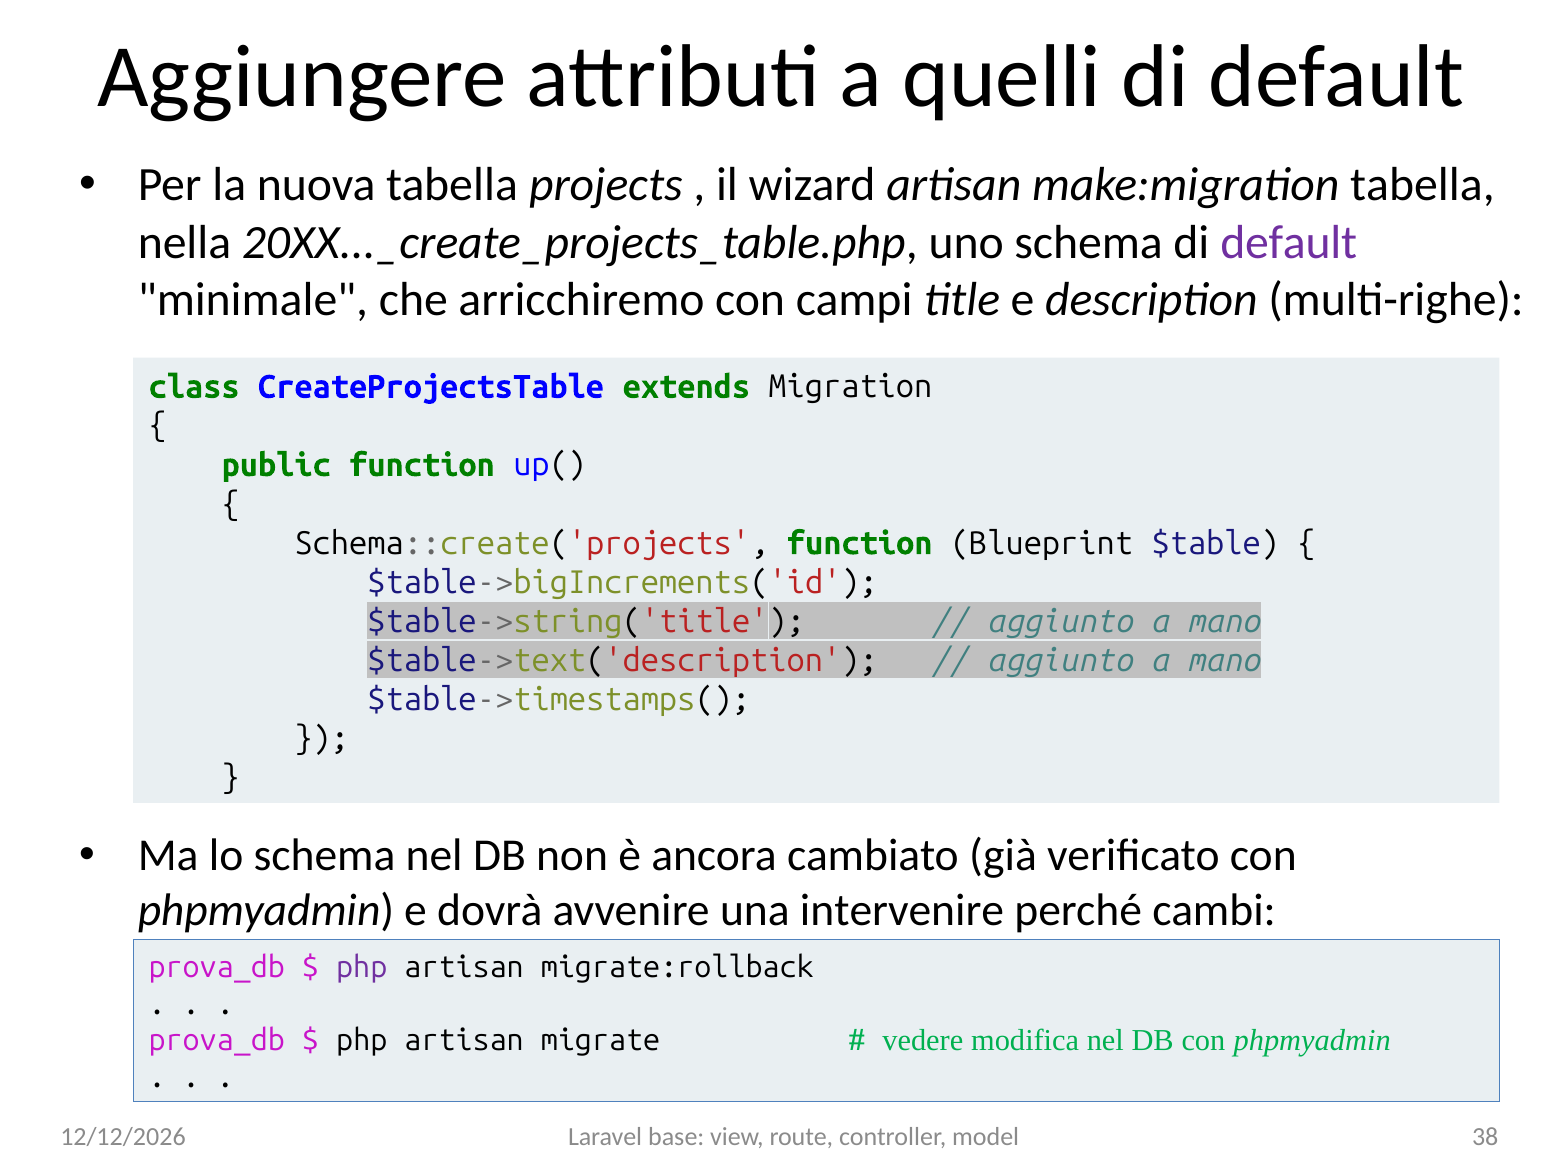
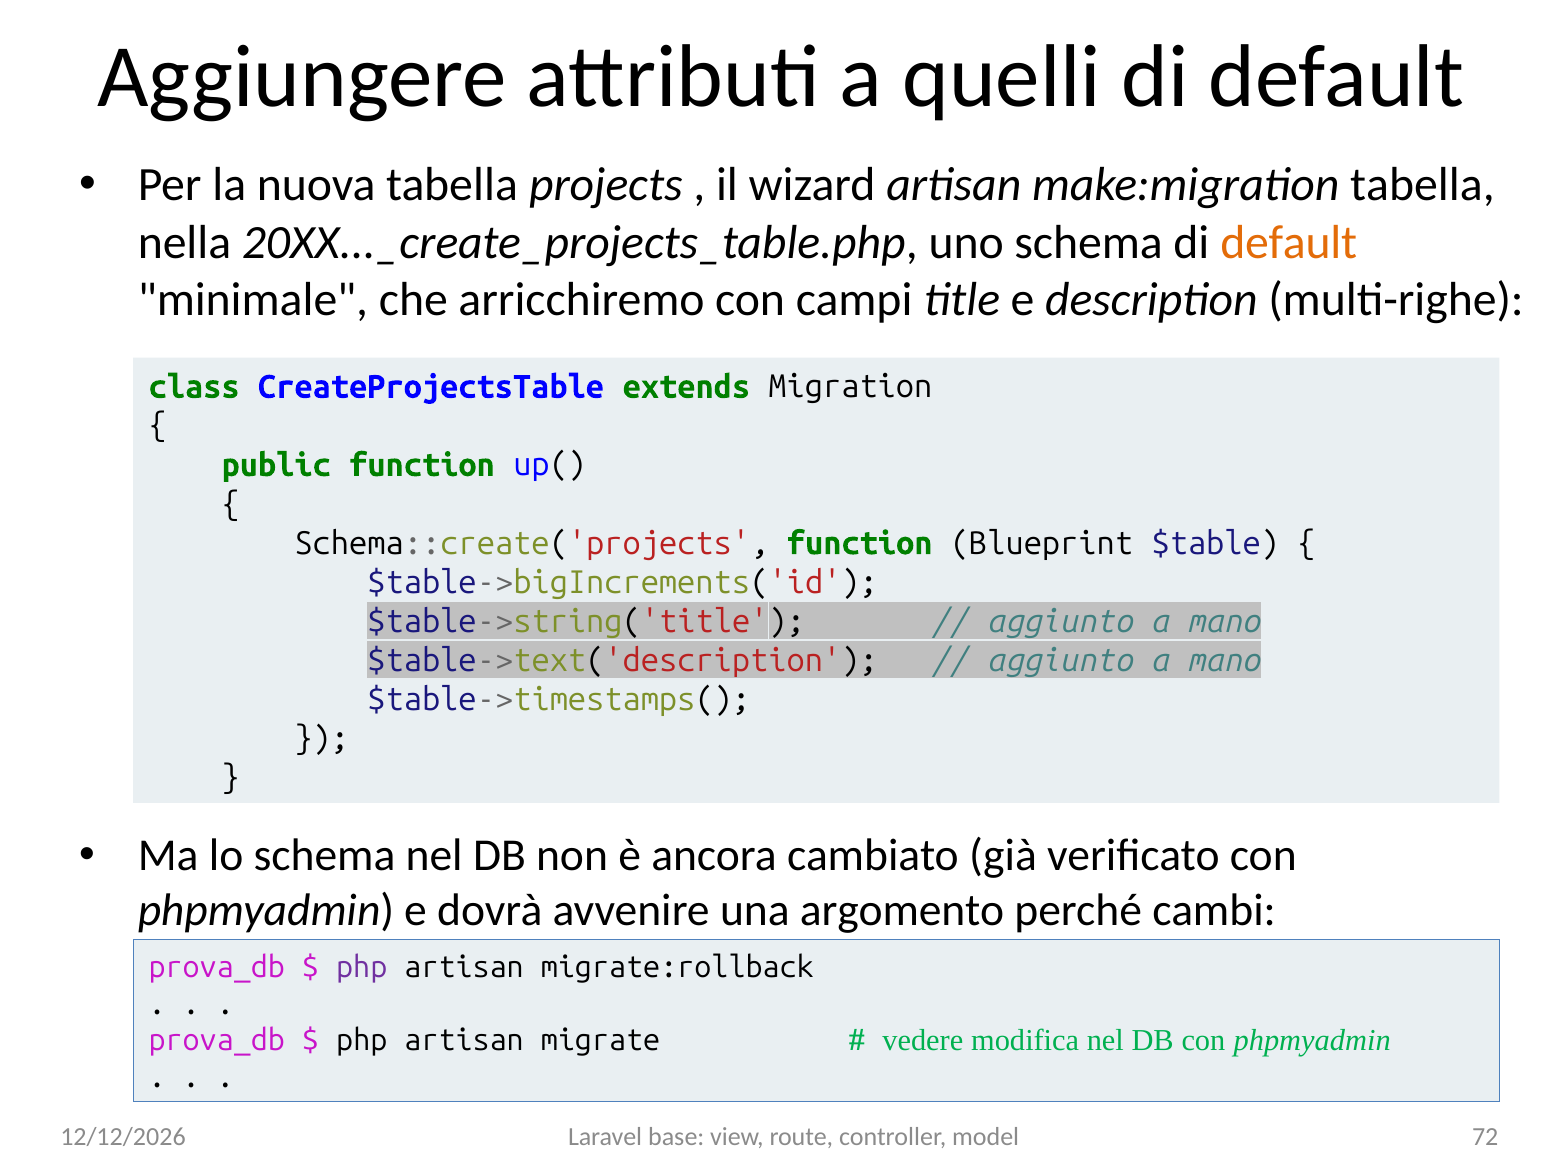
default at (1289, 242) colour: purple -> orange
intervenire: intervenire -> argomento
38: 38 -> 72
